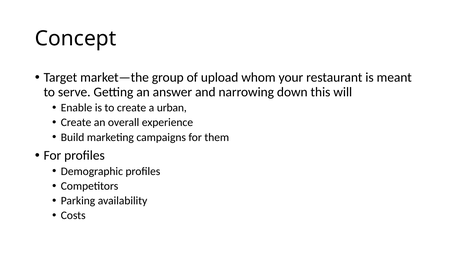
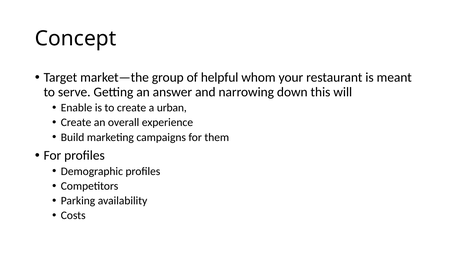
upload: upload -> helpful
